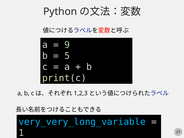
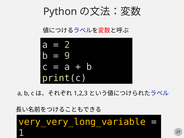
9: 9 -> 2
5: 5 -> 9
very_very_long_variable colour: light blue -> yellow
